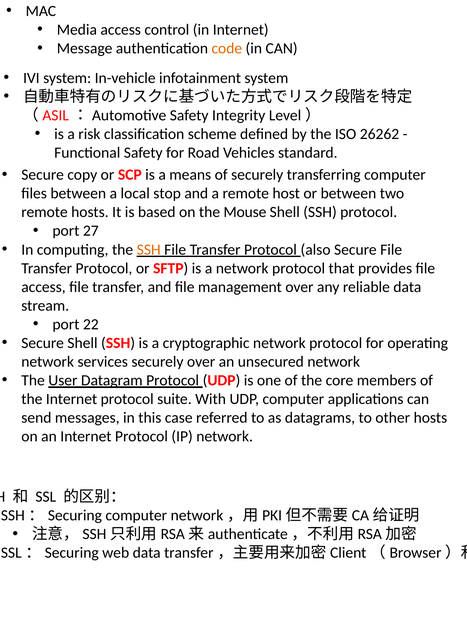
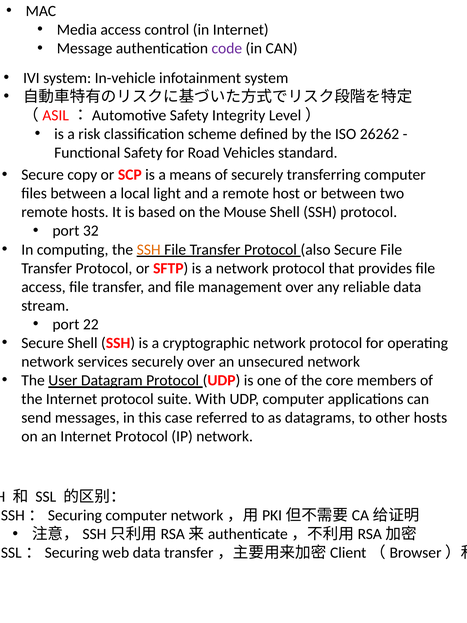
code colour: orange -> purple
stop: stop -> light
27: 27 -> 32
